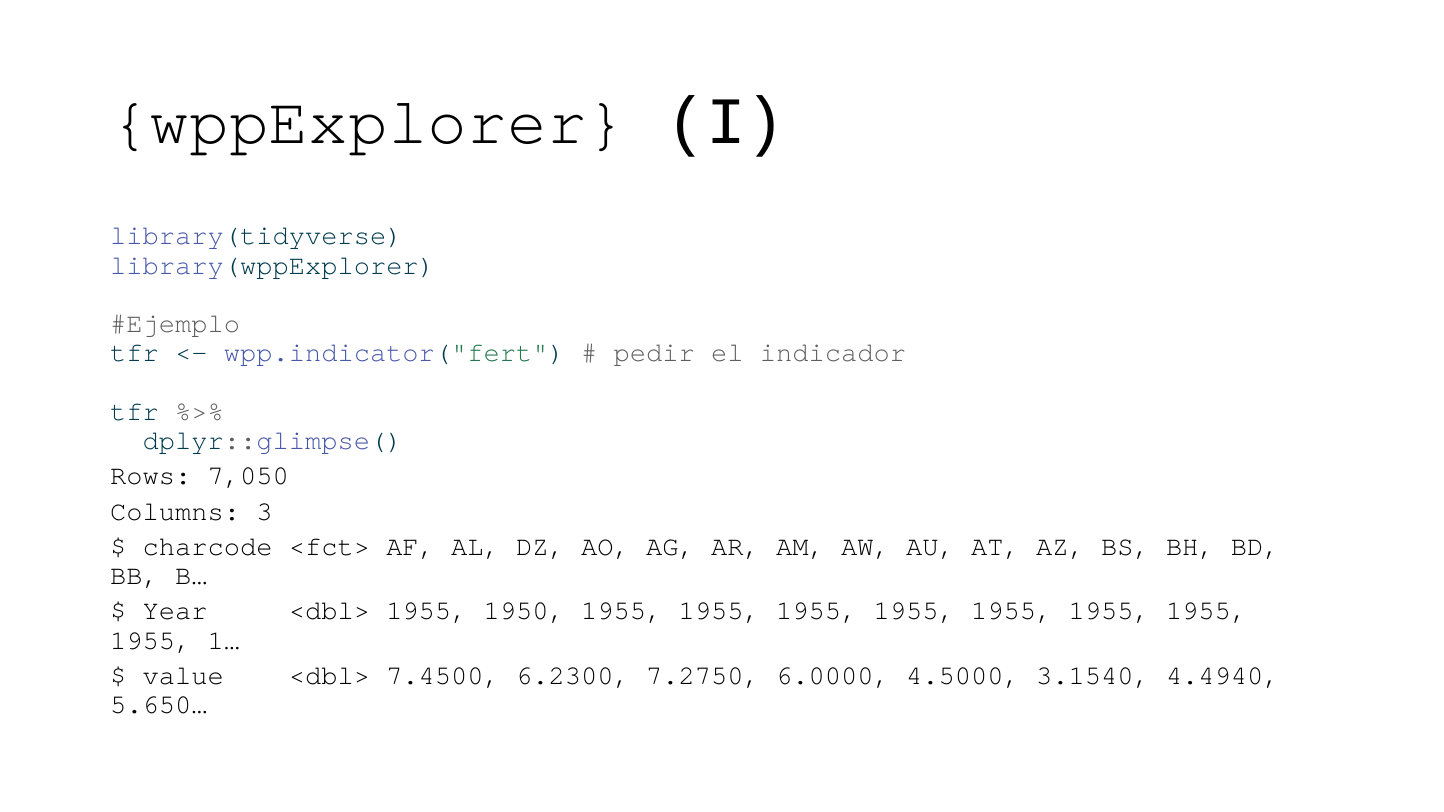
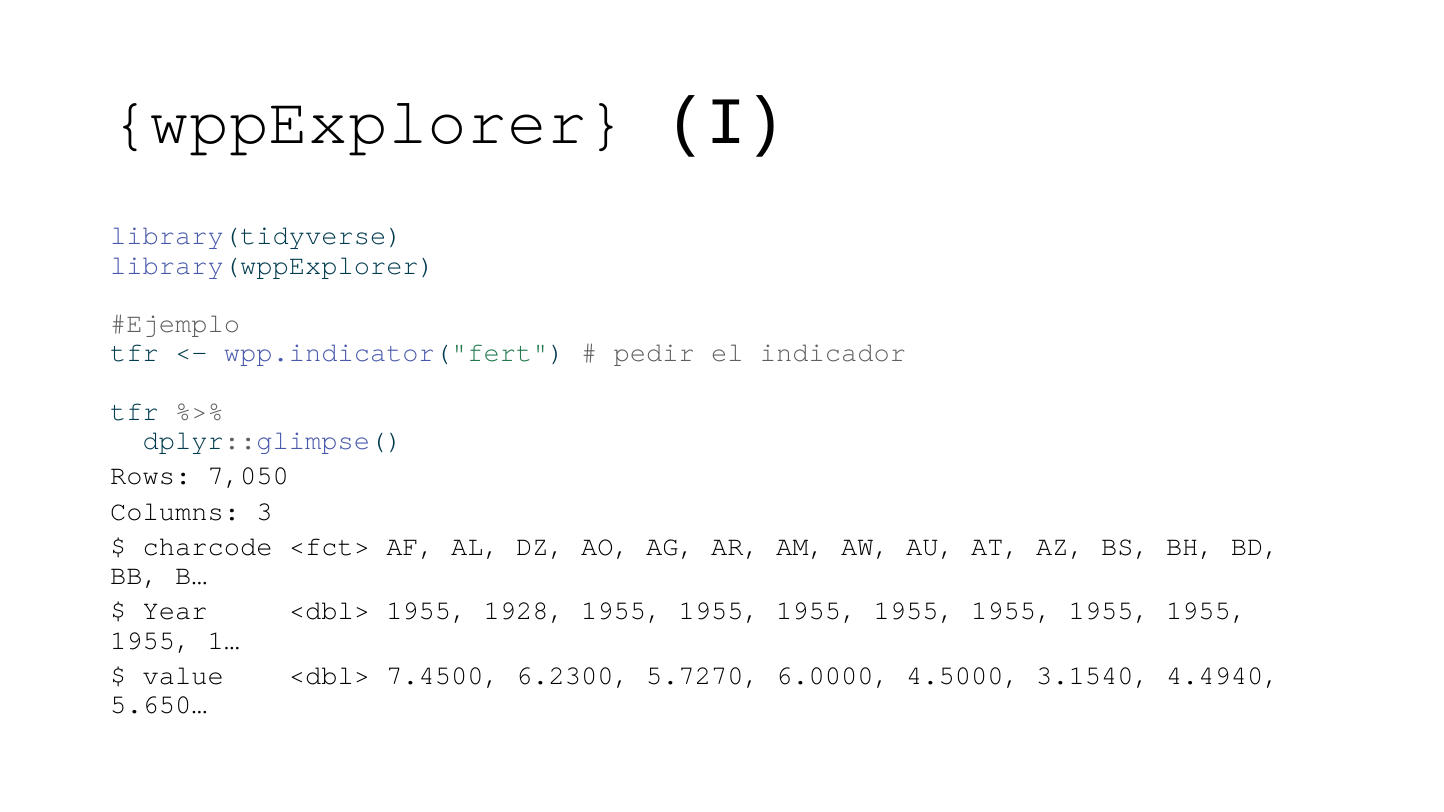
1950: 1950 -> 1928
7.2750: 7.2750 -> 5.7270
